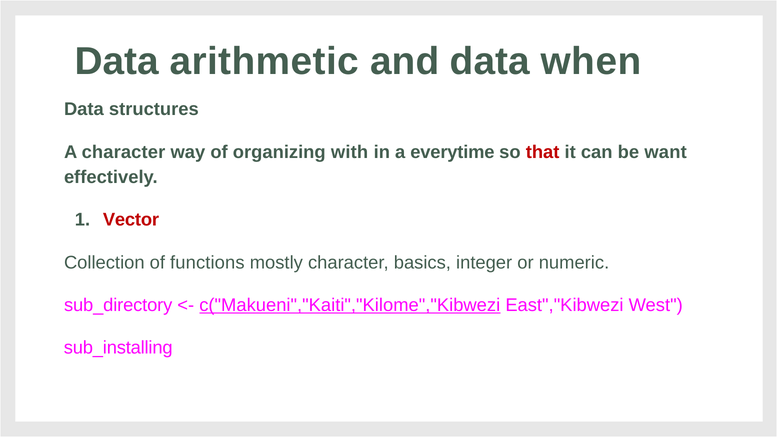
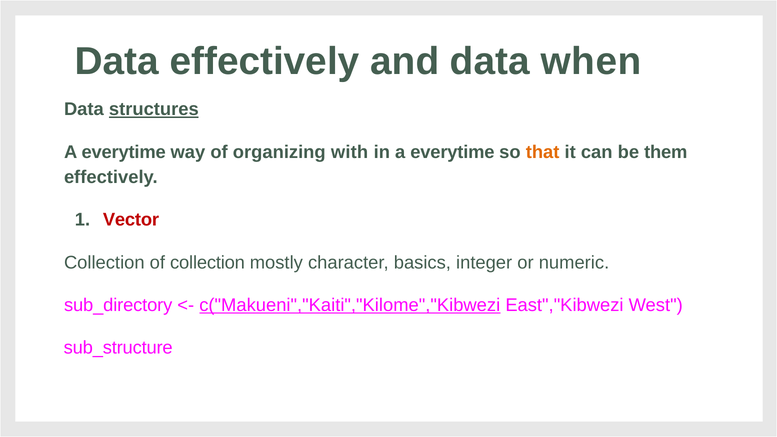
Data arithmetic: arithmetic -> effectively
structures underline: none -> present
character at (123, 152): character -> everytime
that colour: red -> orange
want: want -> them
of functions: functions -> collection
sub_installing: sub_installing -> sub_structure
